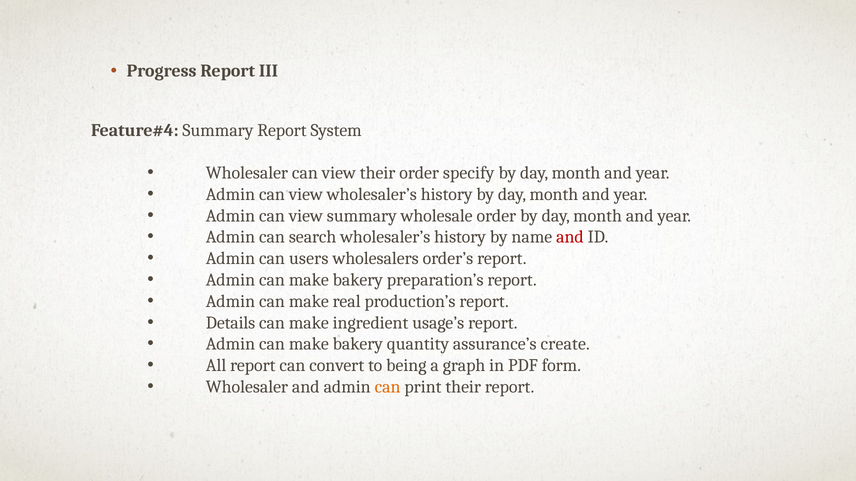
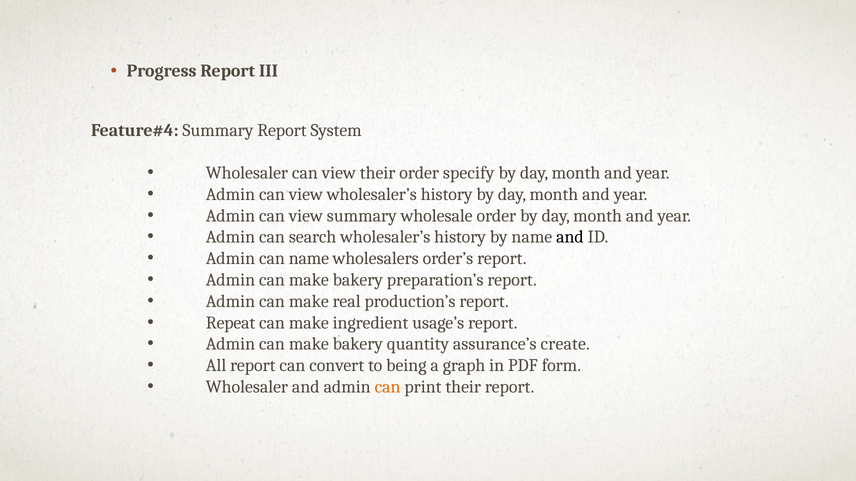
and at (570, 237) colour: red -> black
can users: users -> name
Details: Details -> Repeat
